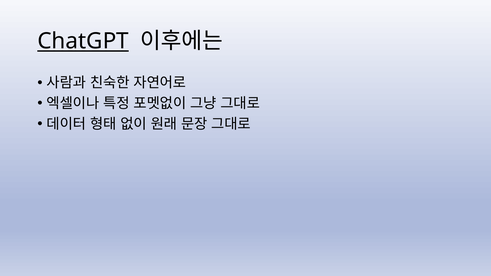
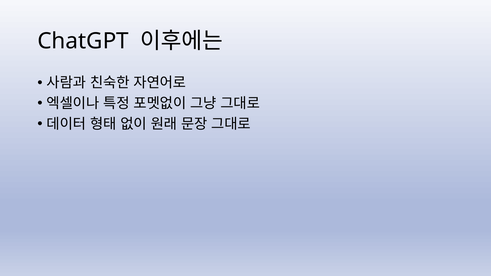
ChatGPT underline: present -> none
